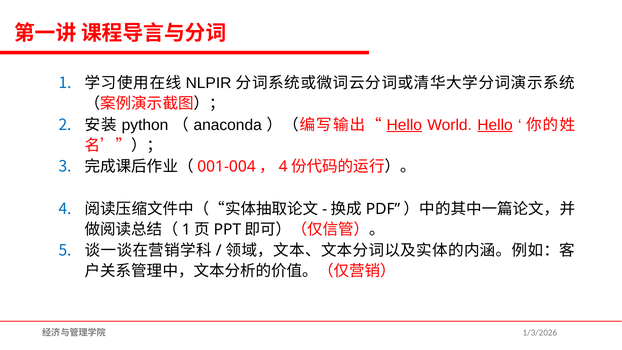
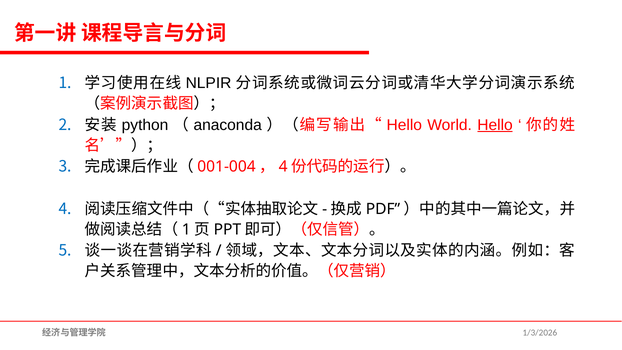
Hello at (404, 125) underline: present -> none
